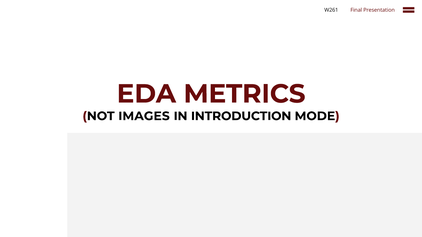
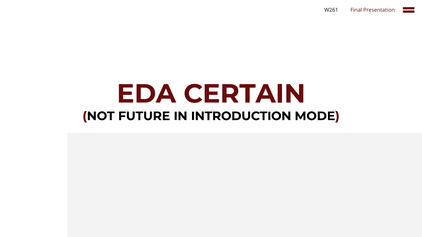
METRICS: METRICS -> CERTAIN
IMAGES: IMAGES -> FUTURE
